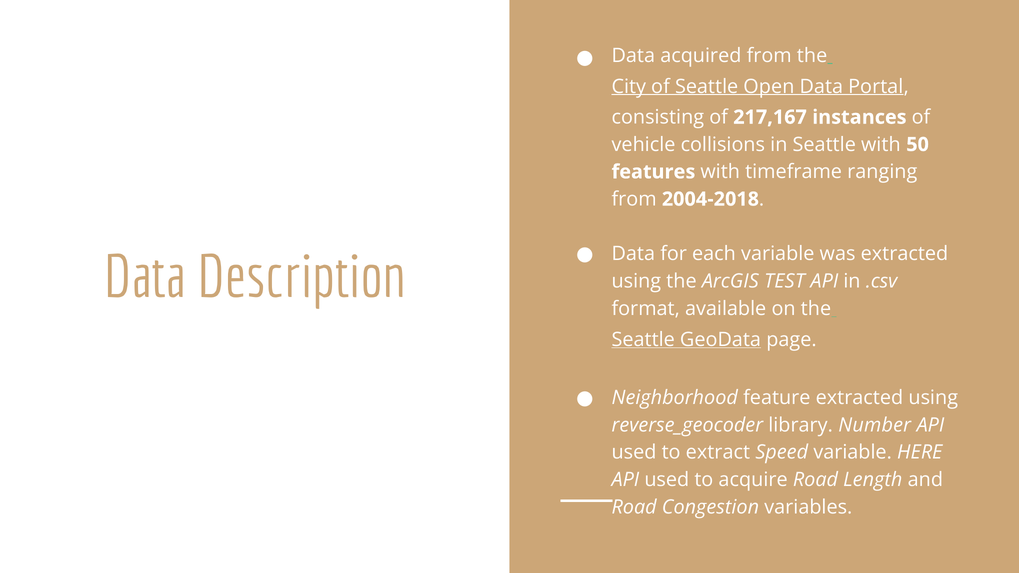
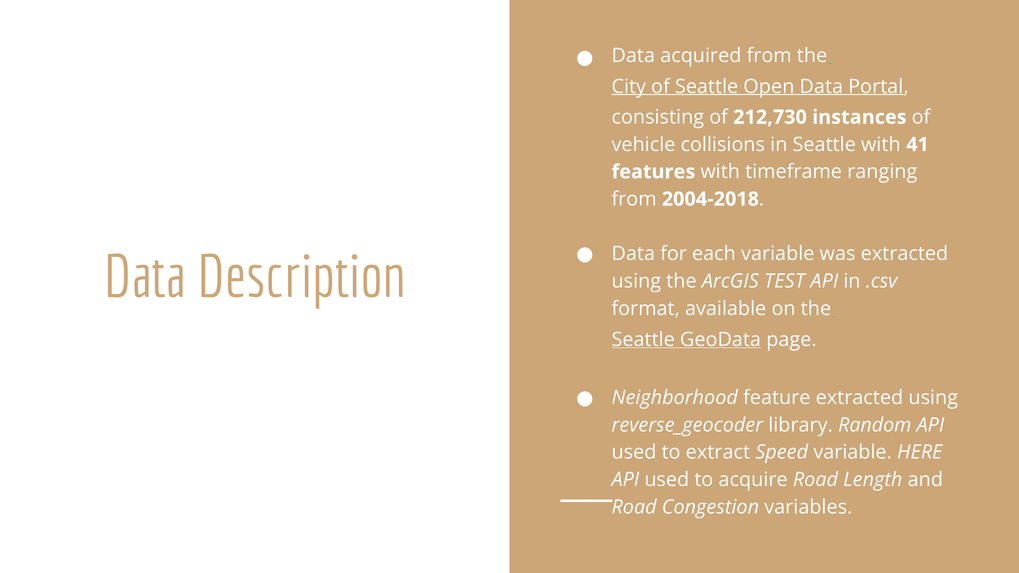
217,167: 217,167 -> 212,730
50: 50 -> 41
Number: Number -> Random
